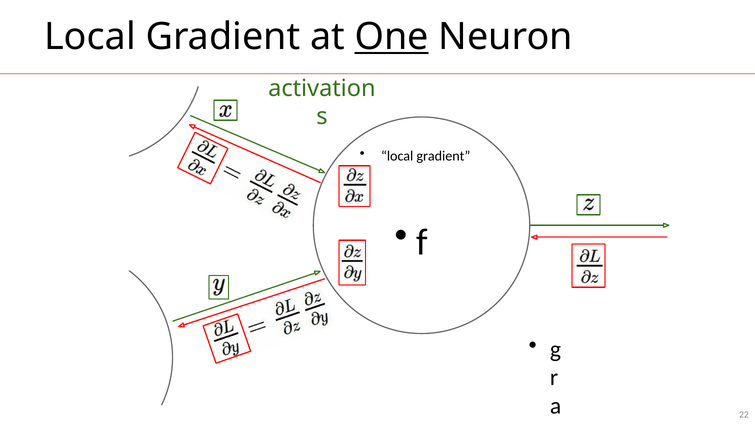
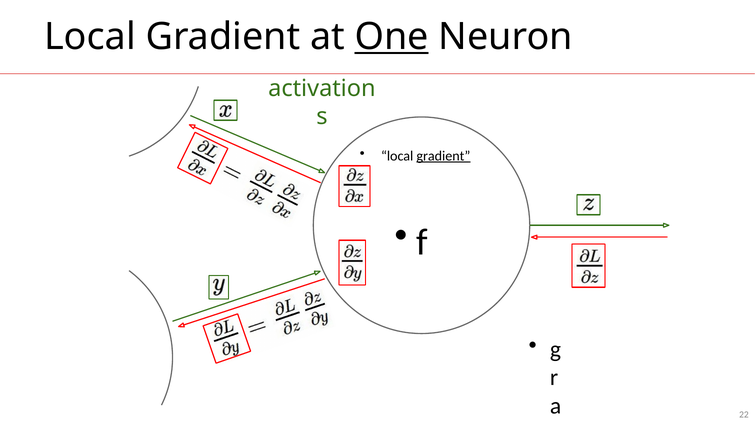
gradient at (443, 156) underline: none -> present
